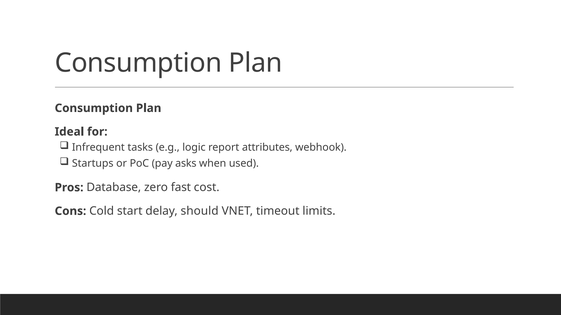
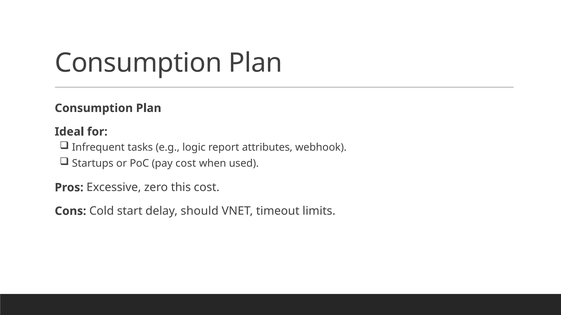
pay asks: asks -> cost
Database: Database -> Excessive
fast: fast -> this
